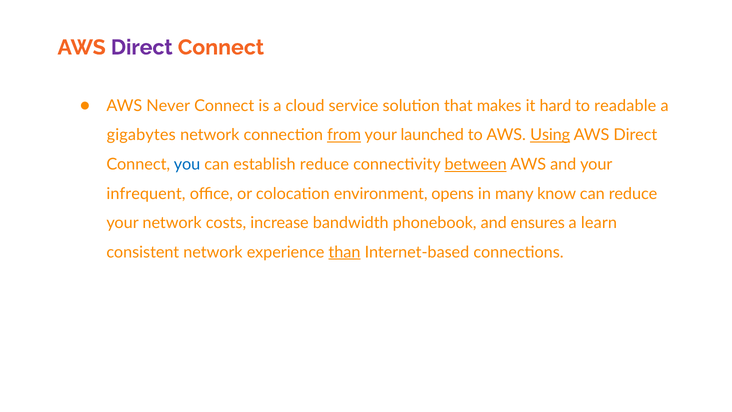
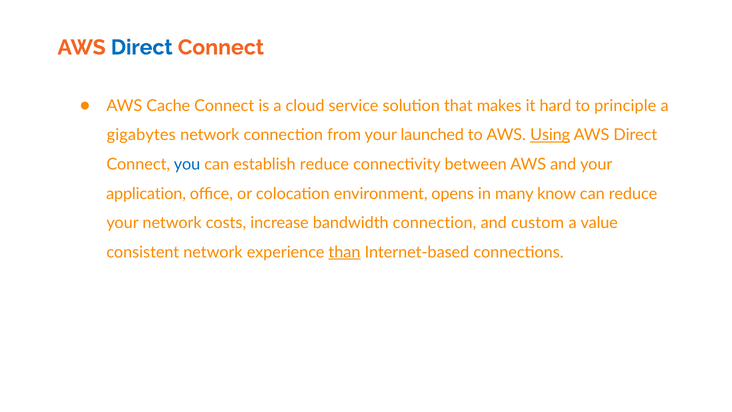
Direct at (142, 47) colour: purple -> blue
Never: Never -> Cache
readable: readable -> principle
from underline: present -> none
between underline: present -> none
infrequent: infrequent -> application
bandwidth phonebook: phonebook -> connection
ensures: ensures -> custom
learn: learn -> value
